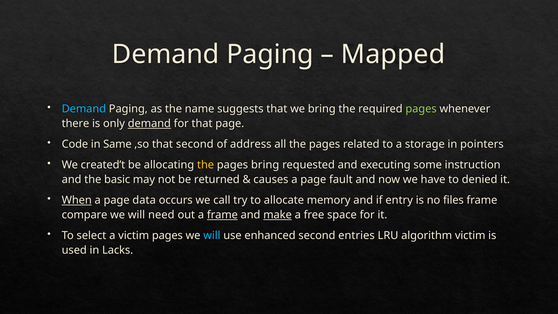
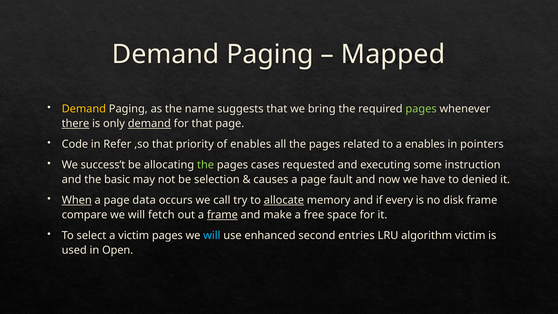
Demand at (84, 109) colour: light blue -> yellow
there underline: none -> present
Same: Same -> Refer
that second: second -> priority
of address: address -> enables
a storage: storage -> enables
created’t: created’t -> success’t
the at (206, 165) colour: yellow -> light green
pages bring: bring -> cases
returned: returned -> selection
allocate underline: none -> present
entry: entry -> every
files: files -> disk
need: need -> fetch
make underline: present -> none
Lacks: Lacks -> Open
